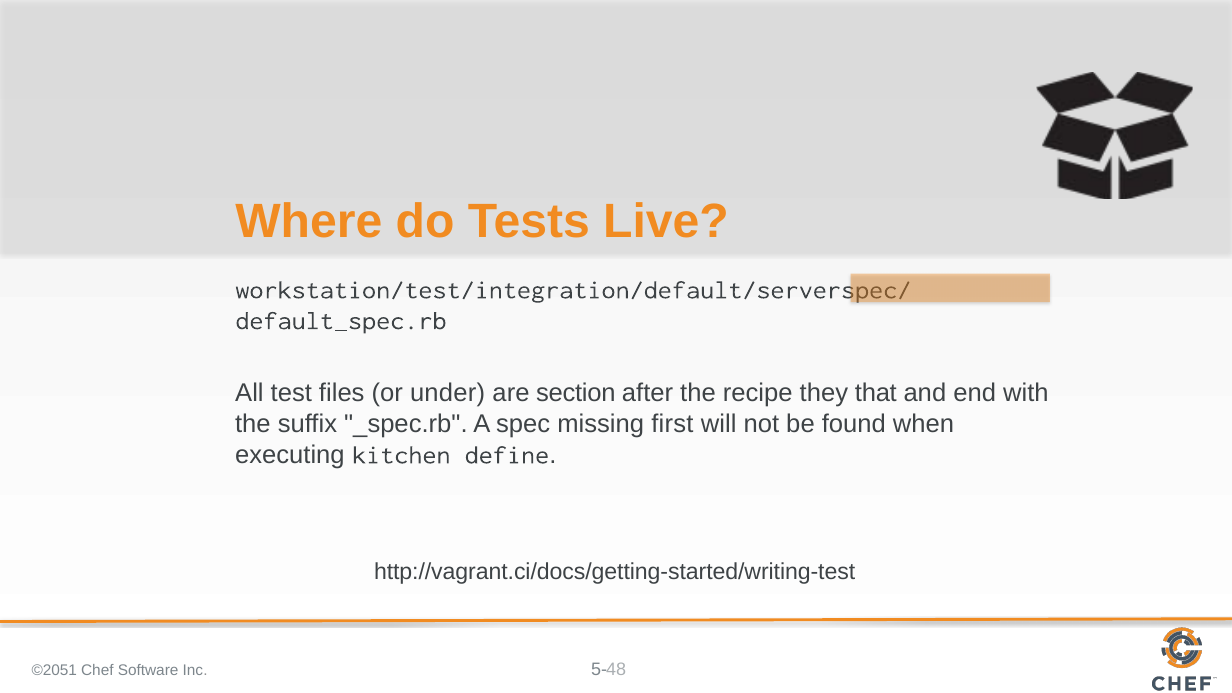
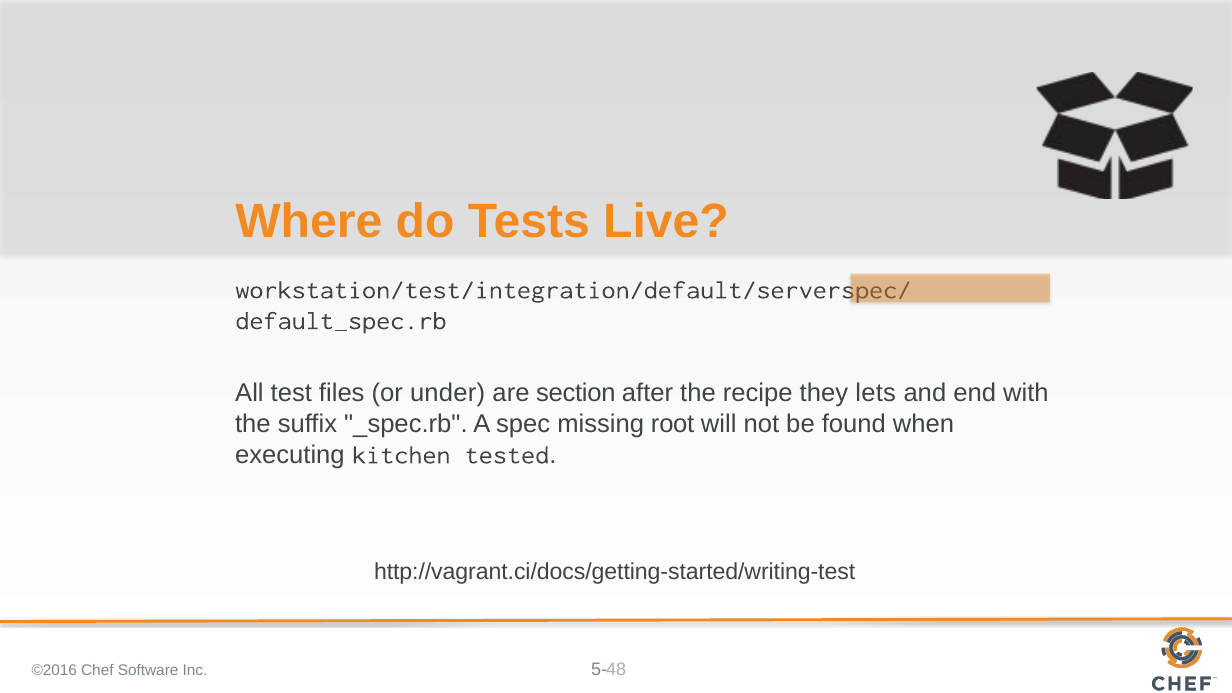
that: that -> lets
first: first -> root
define: define -> tested
©2051: ©2051 -> ©2016
